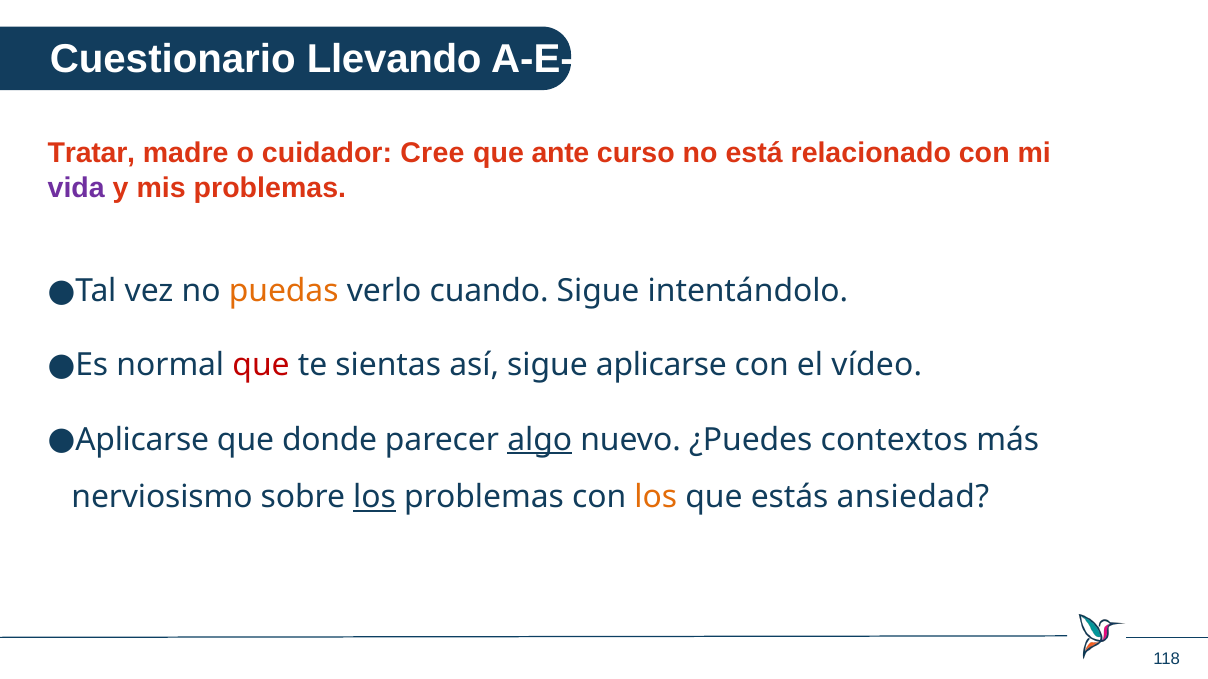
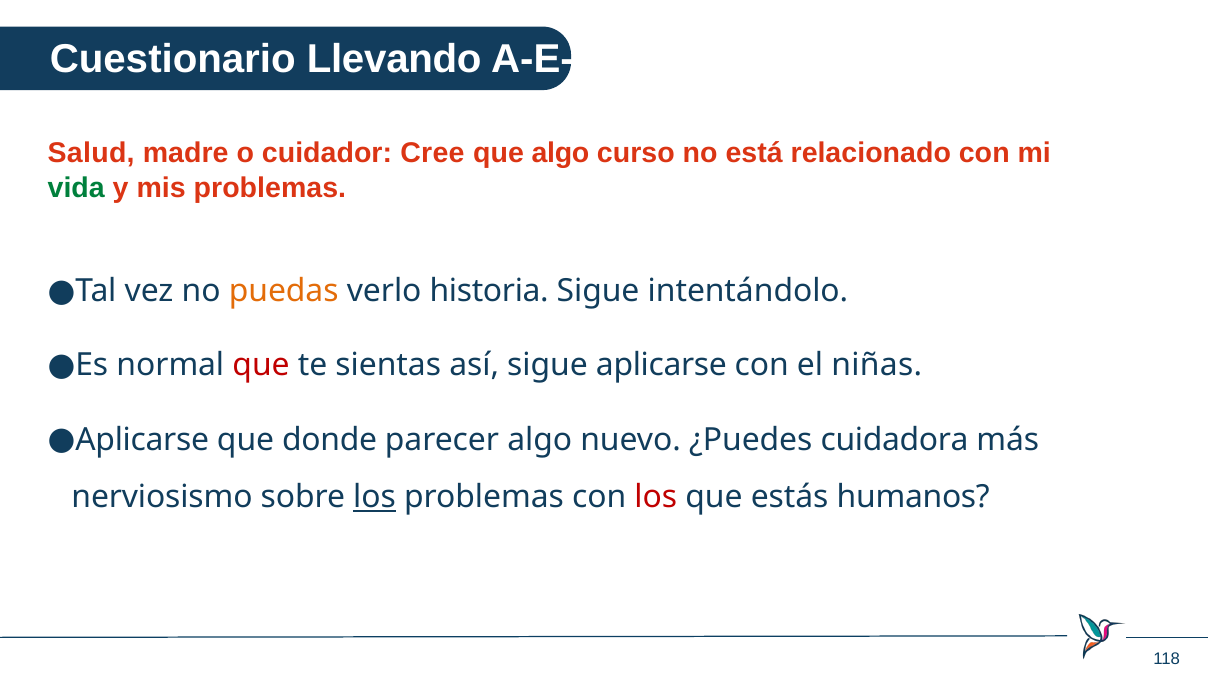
Tratar: Tratar -> Salud
que ante: ante -> algo
vida colour: purple -> green
cuando: cuando -> historia
vídeo: vídeo -> niñas
algo at (540, 440) underline: present -> none
contextos: contextos -> cuidadora
los at (656, 497) colour: orange -> red
ansiedad: ansiedad -> humanos
